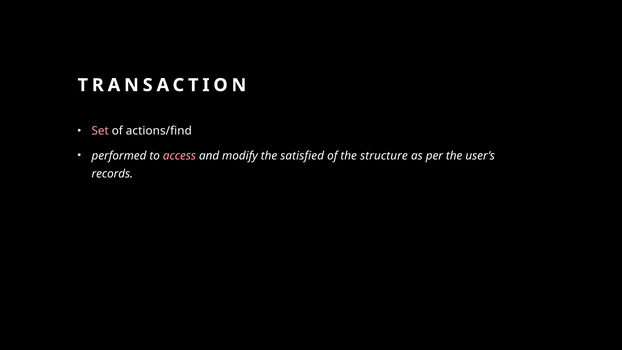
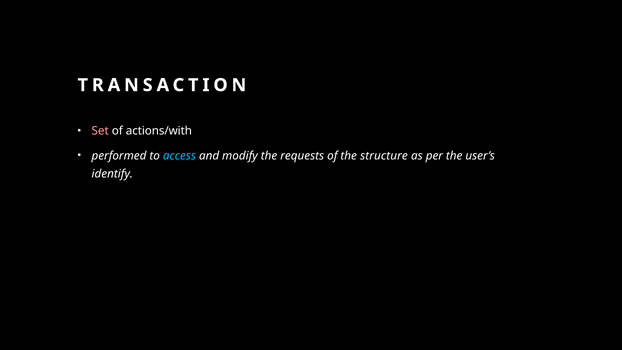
actions/find: actions/find -> actions/with
access colour: pink -> light blue
satisfied: satisfied -> requests
records: records -> identify
